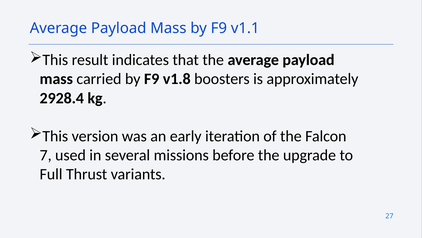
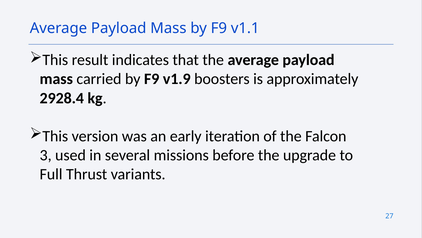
v1.8: v1.8 -> v1.9
7: 7 -> 3
